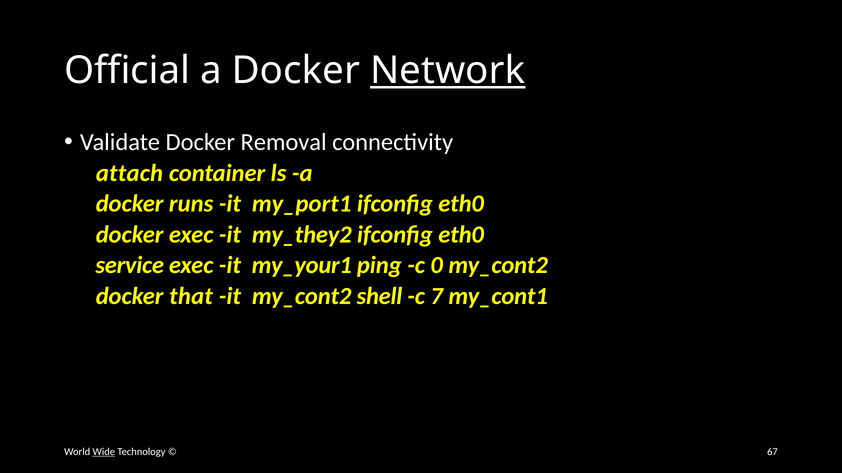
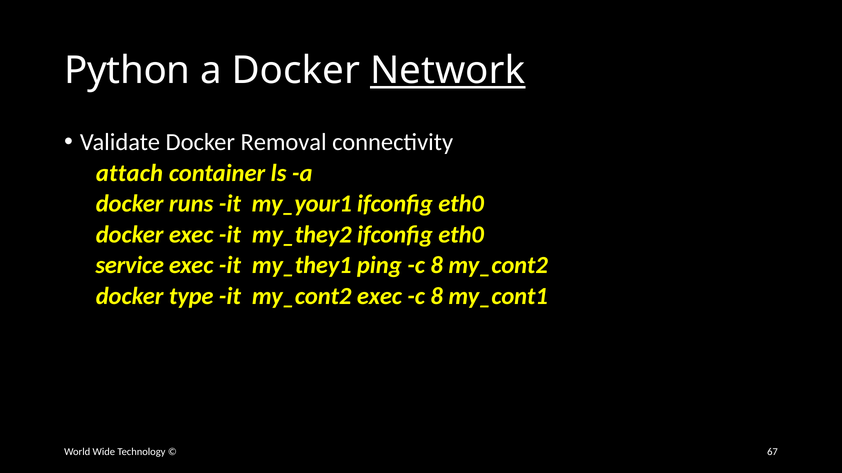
Official: Official -> Python
my_port1: my_port1 -> my_your1
my_your1: my_your1 -> my_they1
ping c 0: 0 -> 8
that: that -> type
my_cont2 shell: shell -> exec
7 at (437, 297): 7 -> 8
Wide underline: present -> none
